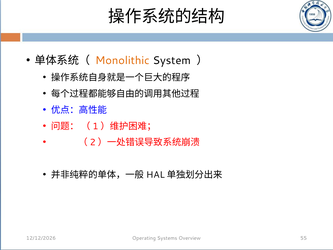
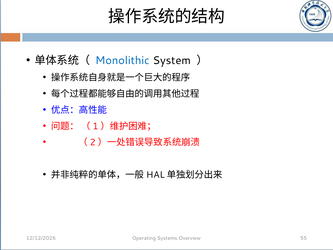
Monolithic colour: orange -> blue
